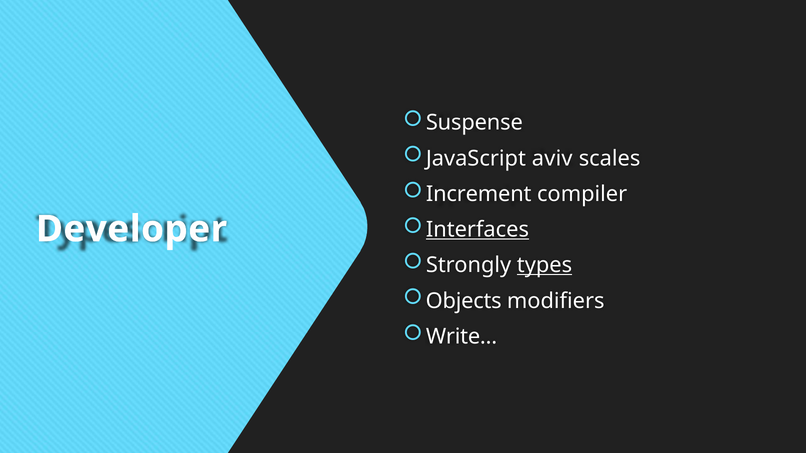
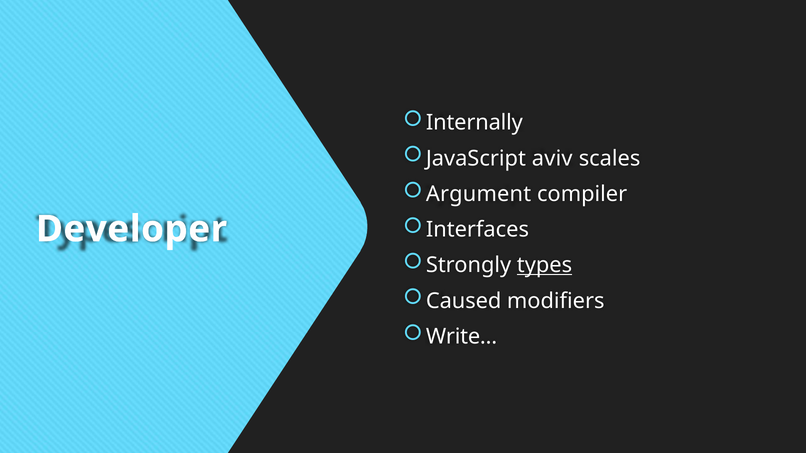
Suspense: Suspense -> Internally
Increment: Increment -> Argument
Interfaces underline: present -> none
Objects: Objects -> Caused
